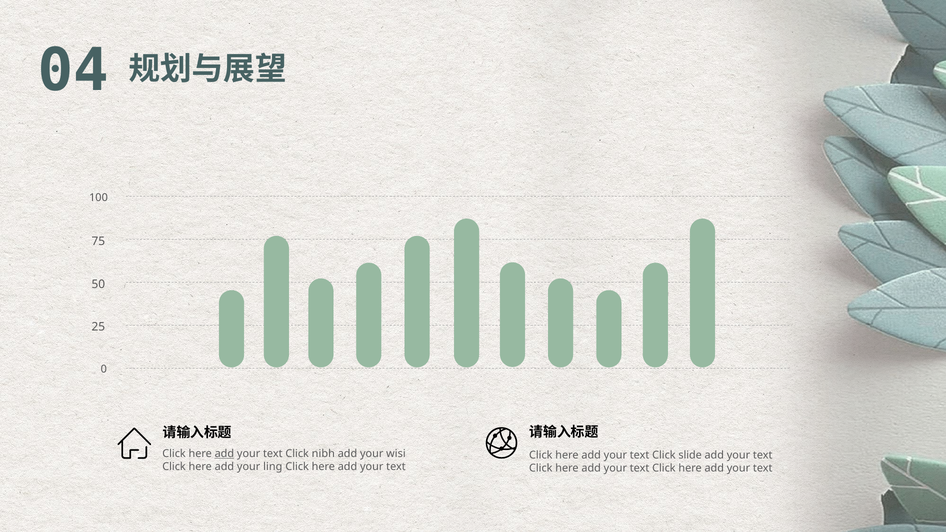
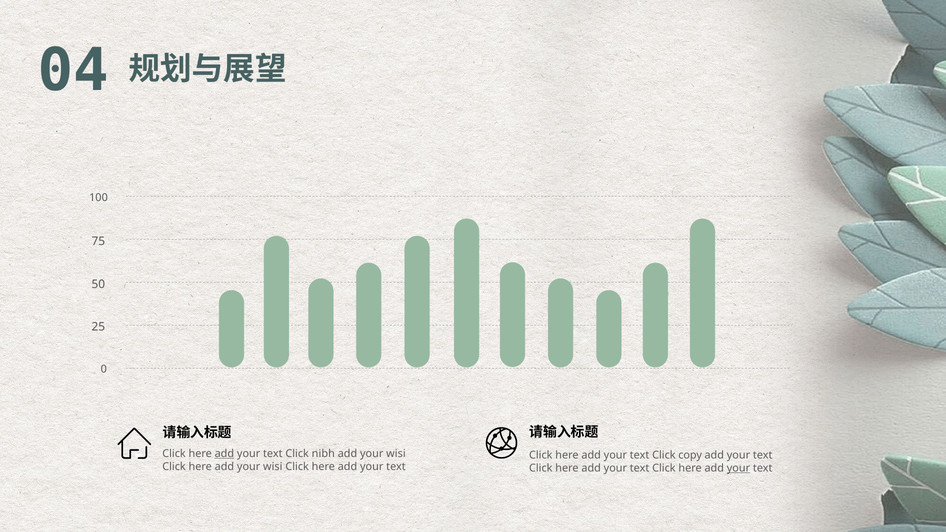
slide: slide -> copy
here add your ling: ling -> wisi
your at (738, 468) underline: none -> present
